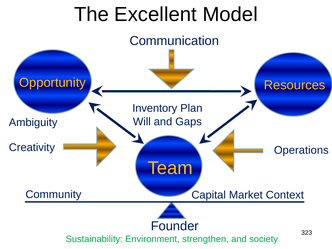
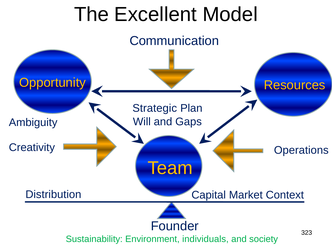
Inventory: Inventory -> Strategic
Community: Community -> Distribution
strengthen: strengthen -> individuals
